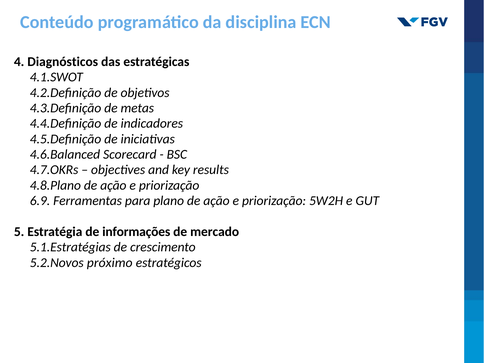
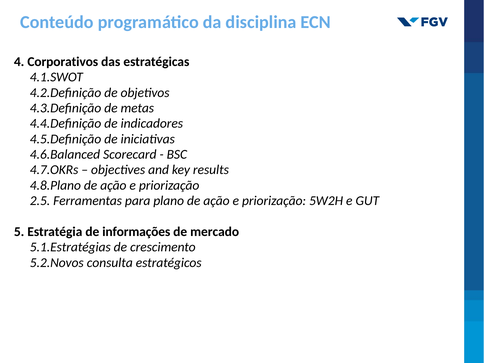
Diagnósticos: Diagnósticos -> Corporativos
6.9: 6.9 -> 2.5
próximo: próximo -> consulta
